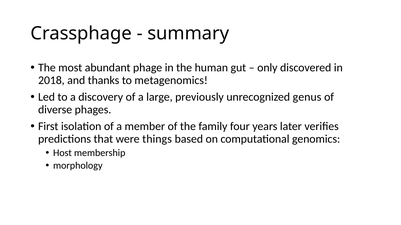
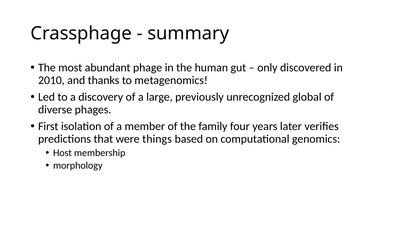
2018: 2018 -> 2010
genus: genus -> global
